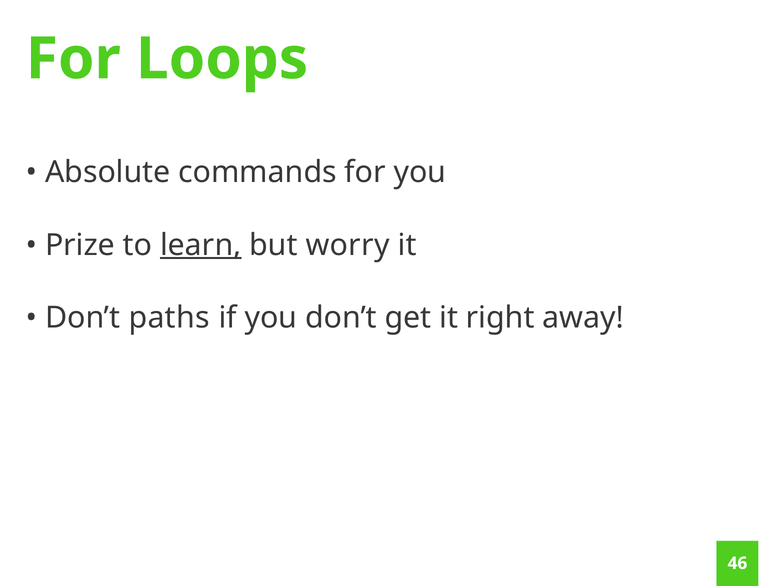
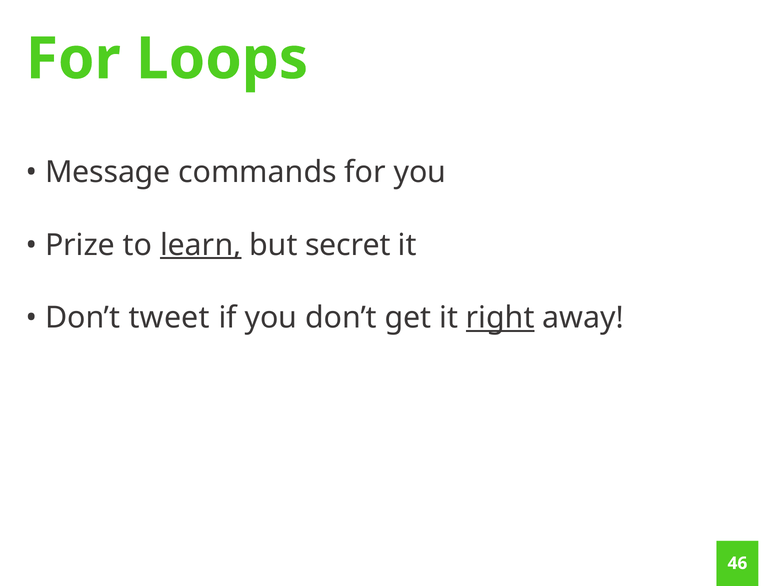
Absolute: Absolute -> Message
worry: worry -> secret
paths: paths -> tweet
right underline: none -> present
